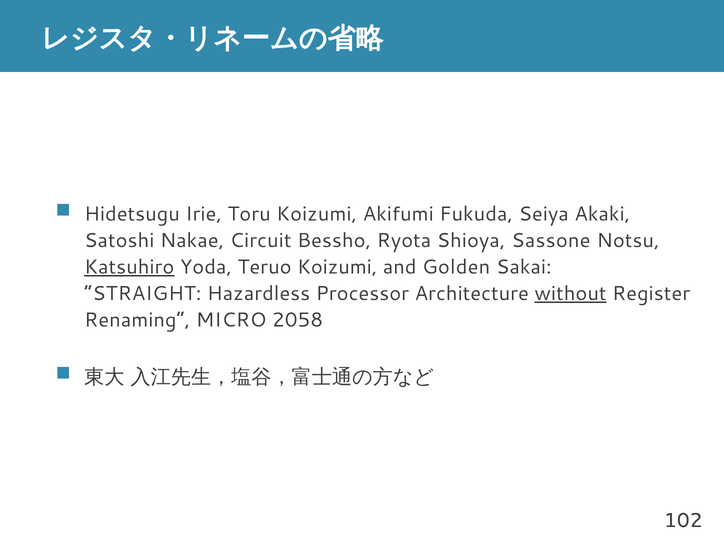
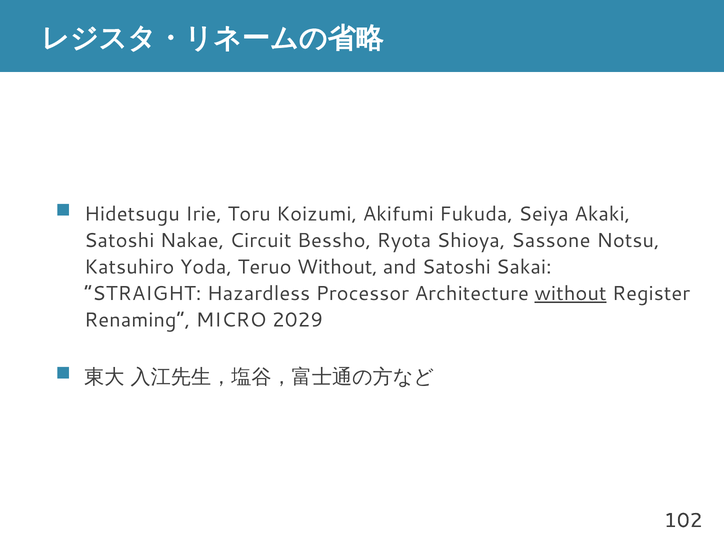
Katsuhiro underline: present -> none
Teruo Koizumi: Koizumi -> Without
and Golden: Golden -> Satoshi
2058: 2058 -> 2029
